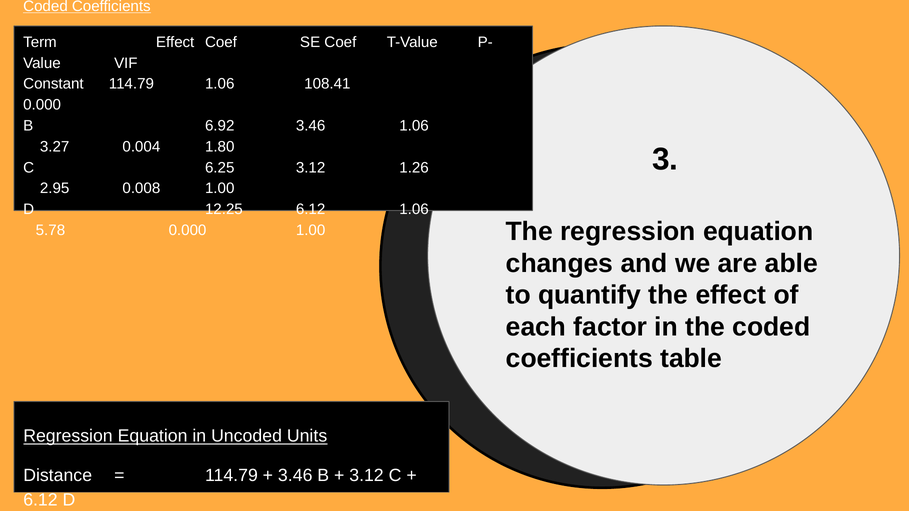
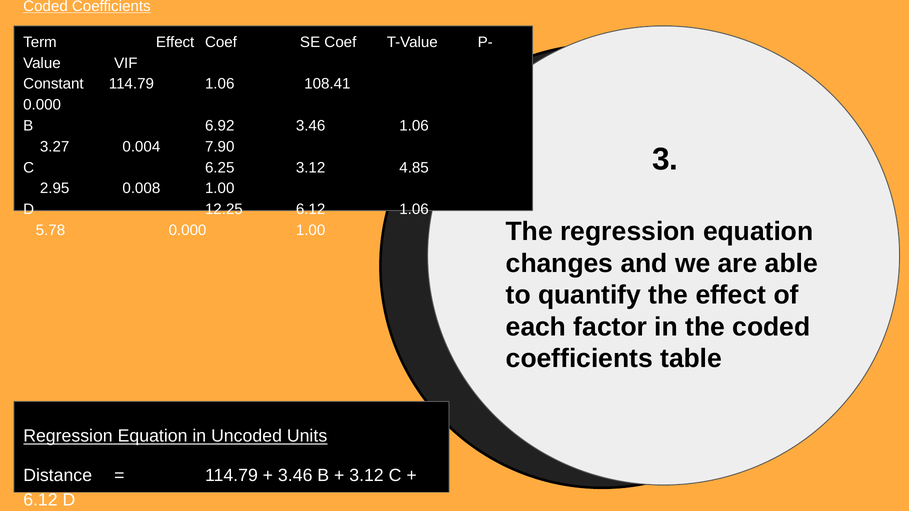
1.80: 1.80 -> 7.90
1.26: 1.26 -> 4.85
